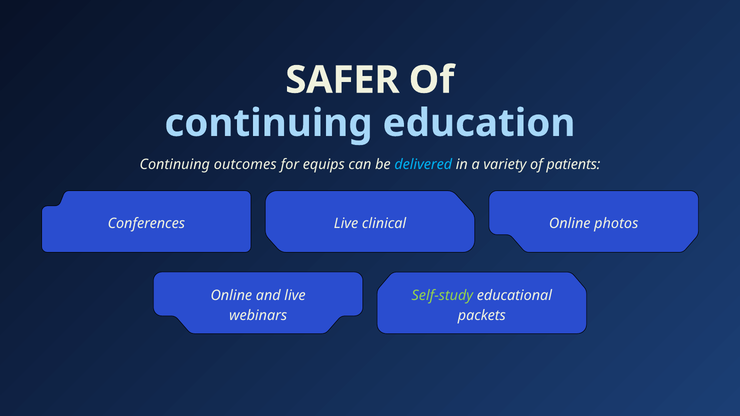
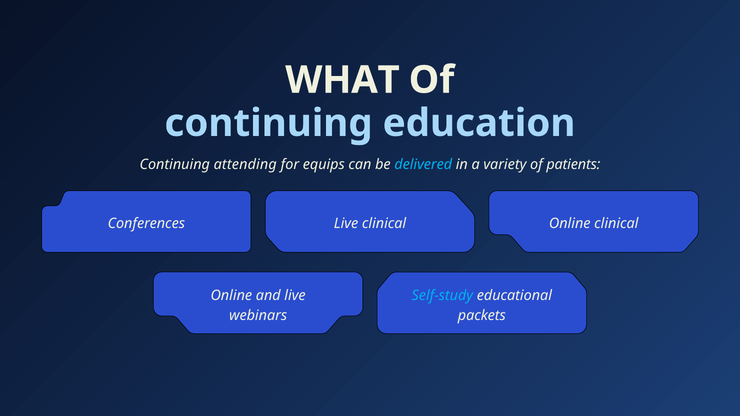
SAFER: SAFER -> WHAT
outcomes: outcomes -> attending
Online photos: photos -> clinical
Self-study colour: light green -> light blue
